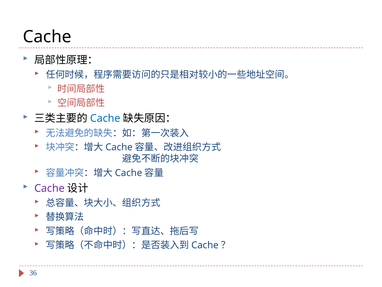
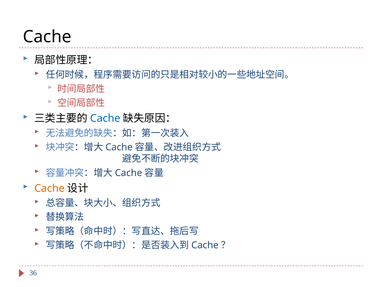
Cache at (49, 188) colour: purple -> orange
